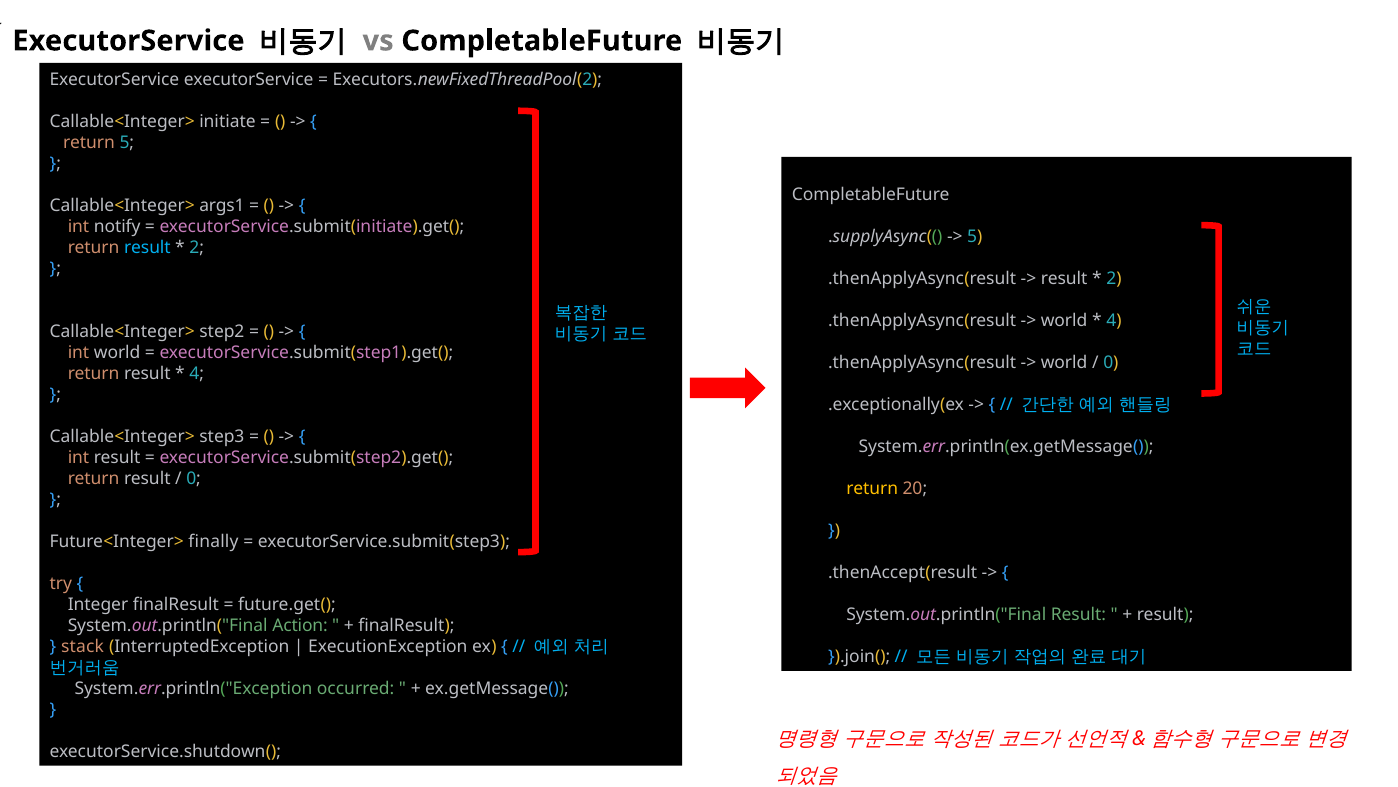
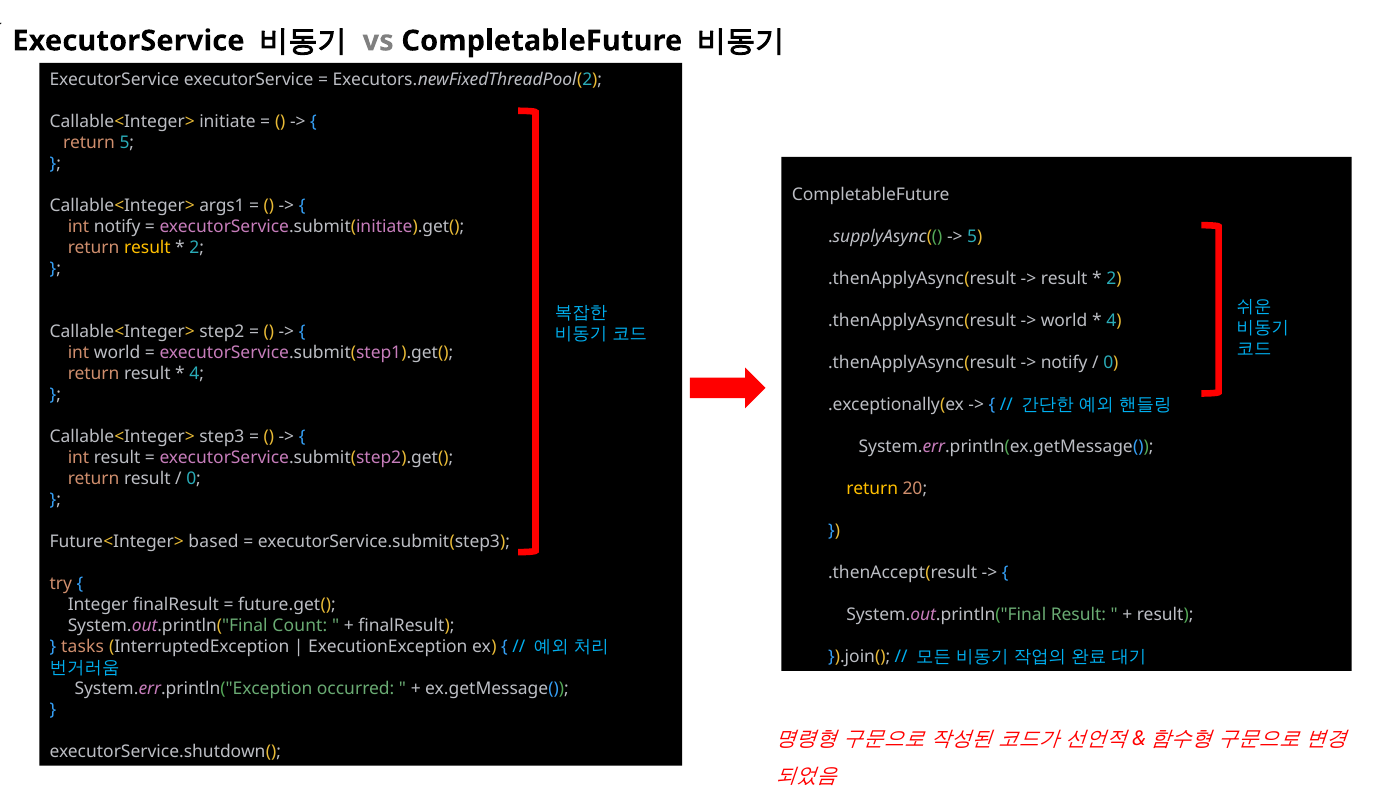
result at (147, 247) colour: light blue -> yellow
world at (1064, 362): world -> notify
finally: finally -> based
Action: Action -> Count
stack: stack -> tasks
